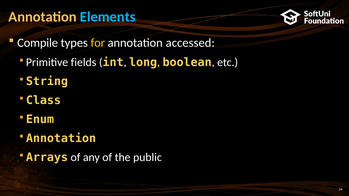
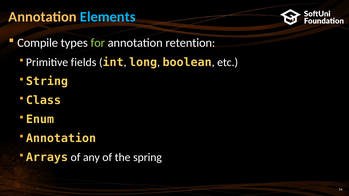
for colour: yellow -> light green
accessed: accessed -> retention
public: public -> spring
